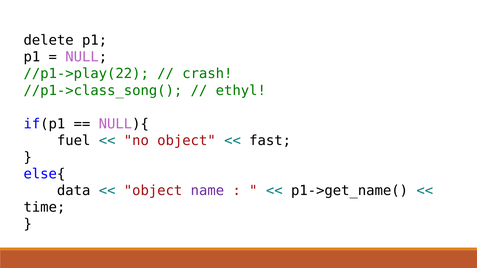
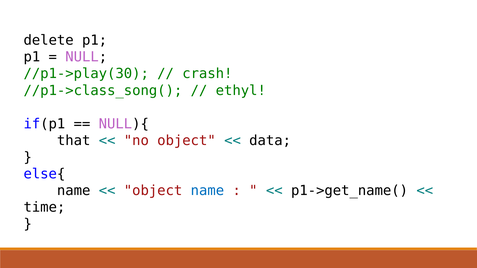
//p1->play(22: //p1->play(22 -> //p1->play(30
fuel: fuel -> that
fast: fast -> data
data at (74, 191): data -> name
name at (207, 191) colour: purple -> blue
